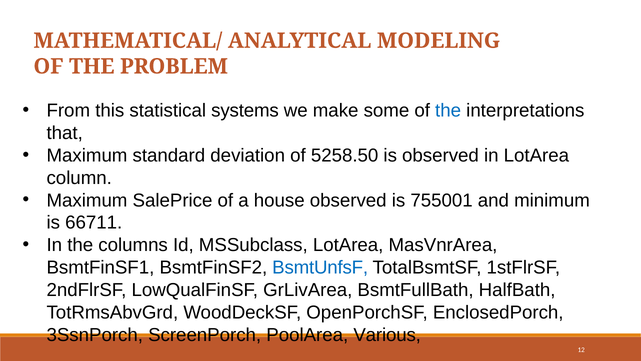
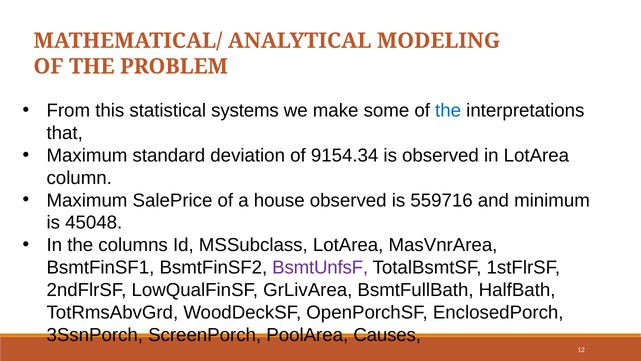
5258.50: 5258.50 -> 9154.34
755001: 755001 -> 559716
66711: 66711 -> 45048
BsmtUnfsF colour: blue -> purple
Various: Various -> Causes
